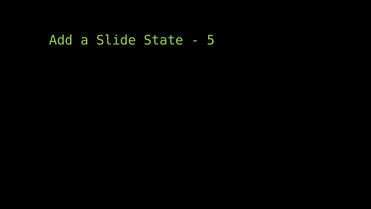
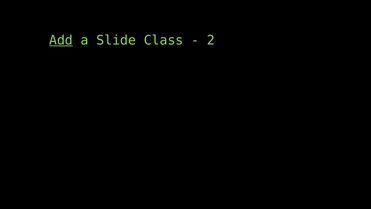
Add underline: none -> present
State: State -> Class
5: 5 -> 2
